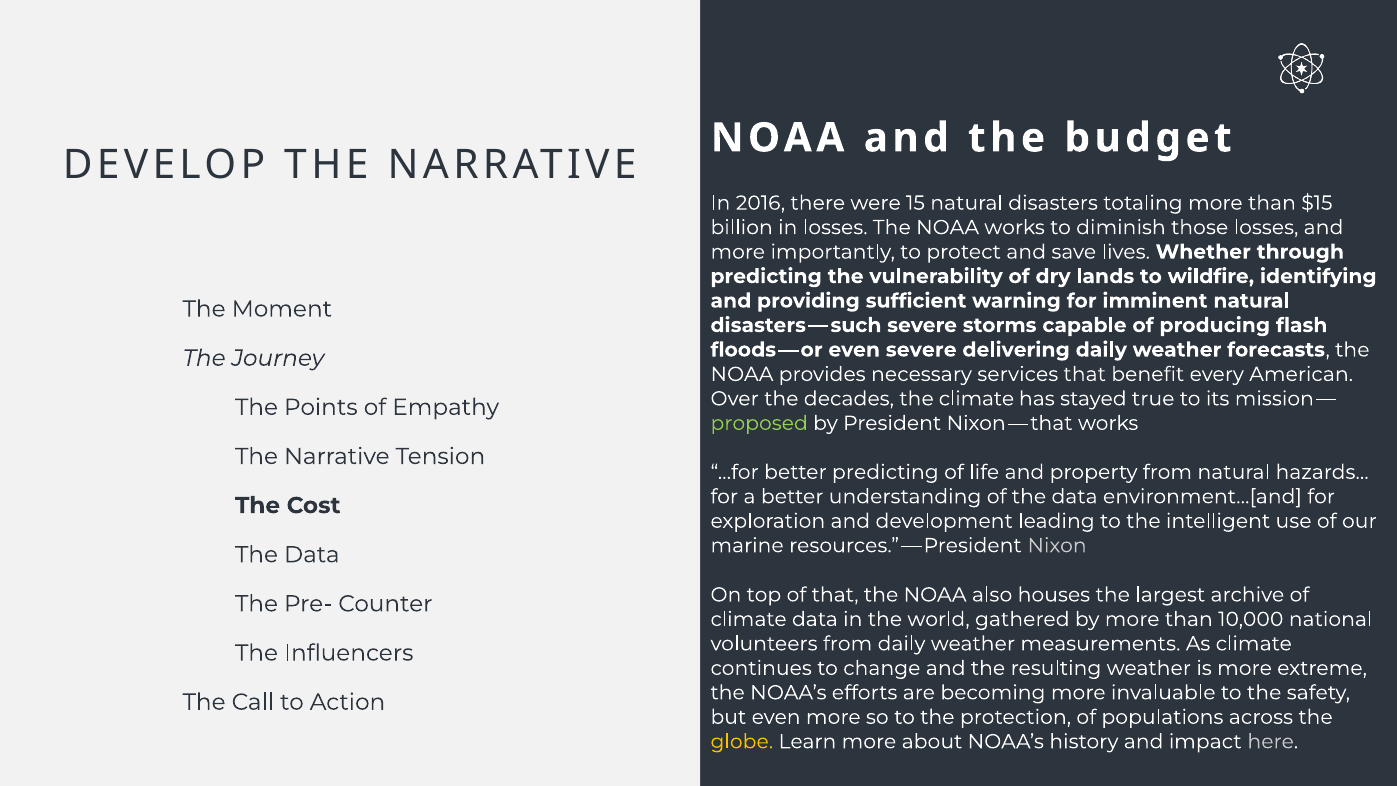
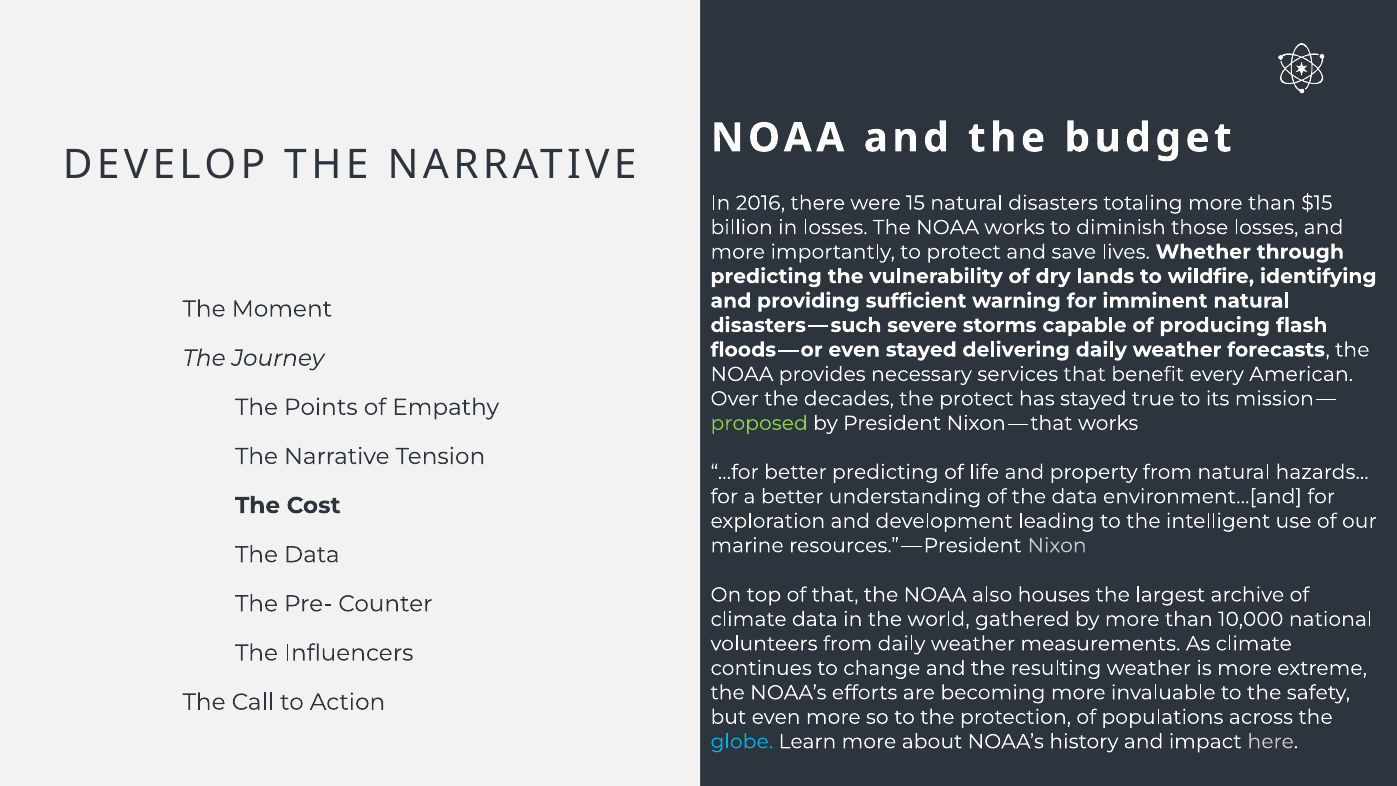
even severe: severe -> stayed
the climate: climate -> protect
globe colour: yellow -> light blue
